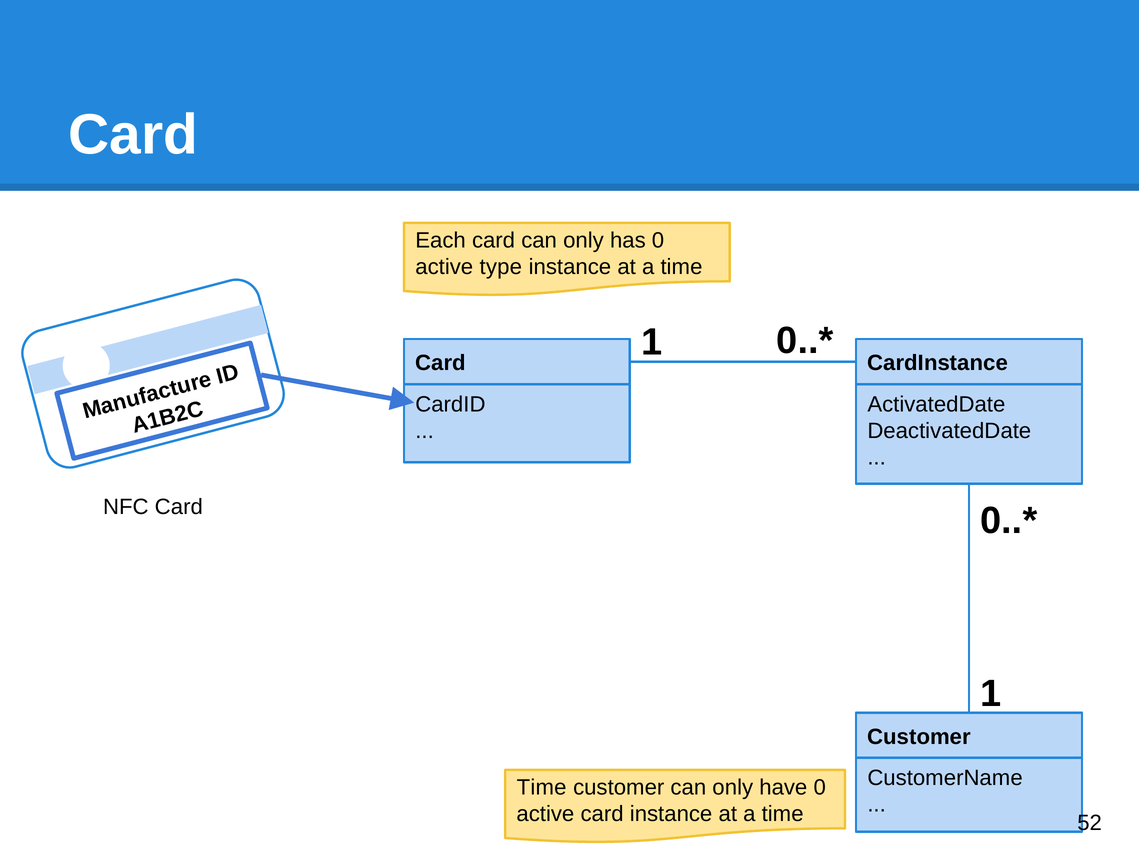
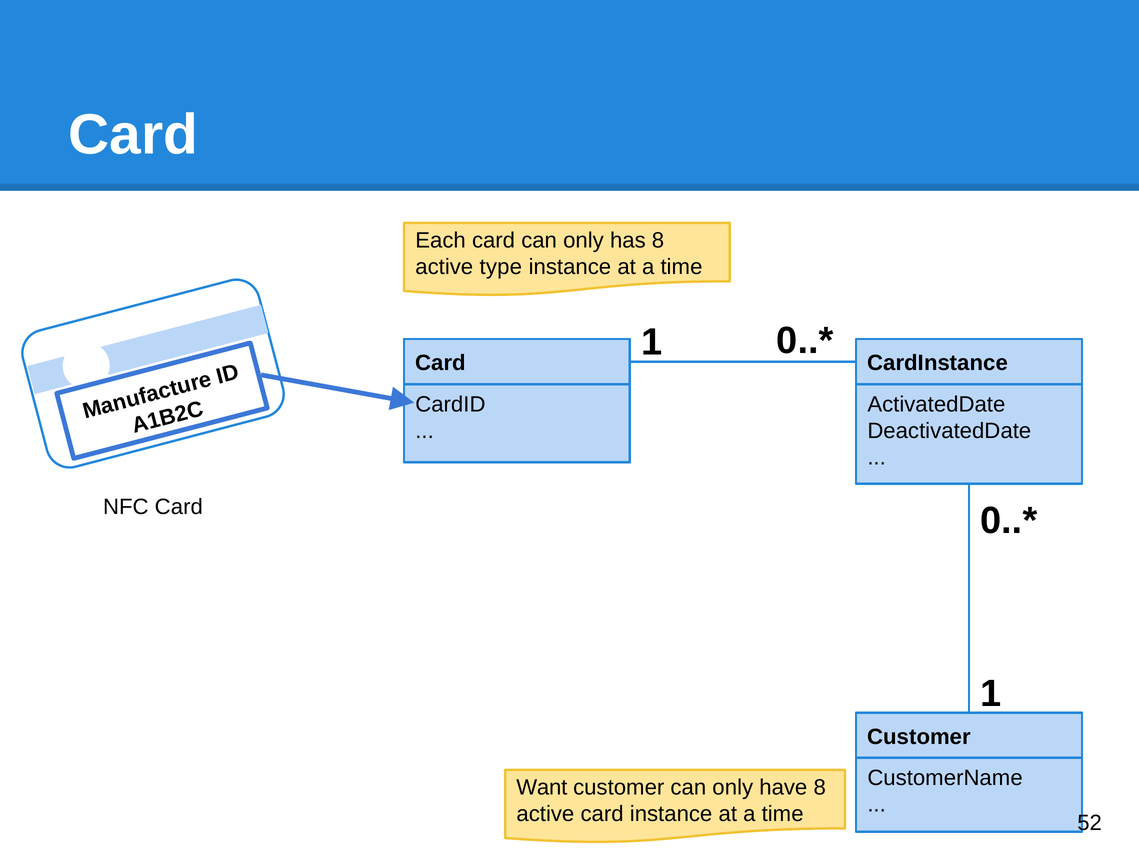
has 0: 0 -> 8
Time at (542, 788): Time -> Want
have 0: 0 -> 8
